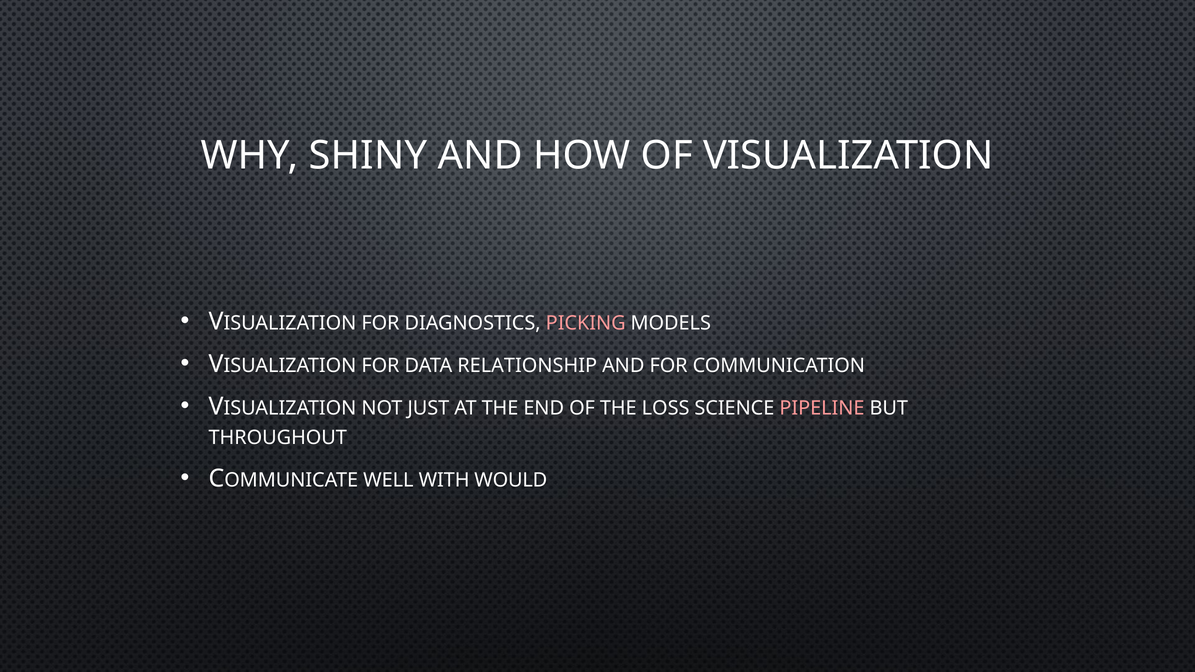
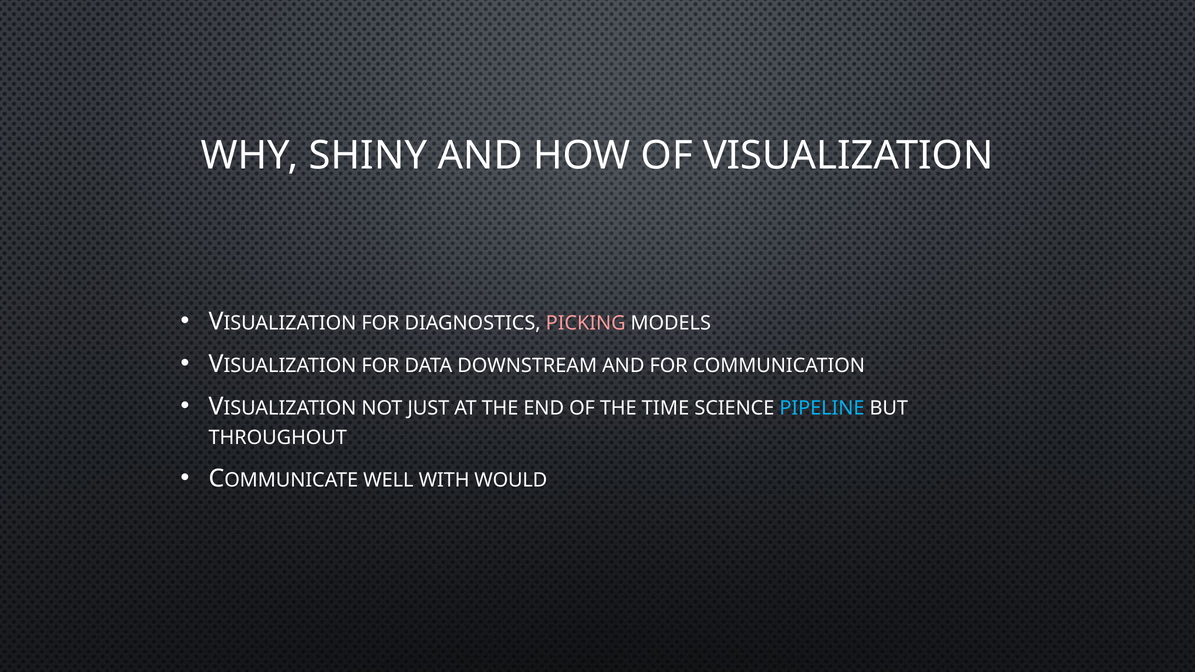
RELATIONSHIP: RELATIONSHIP -> DOWNSTREAM
LOSS: LOSS -> TIME
PIPELINE colour: pink -> light blue
